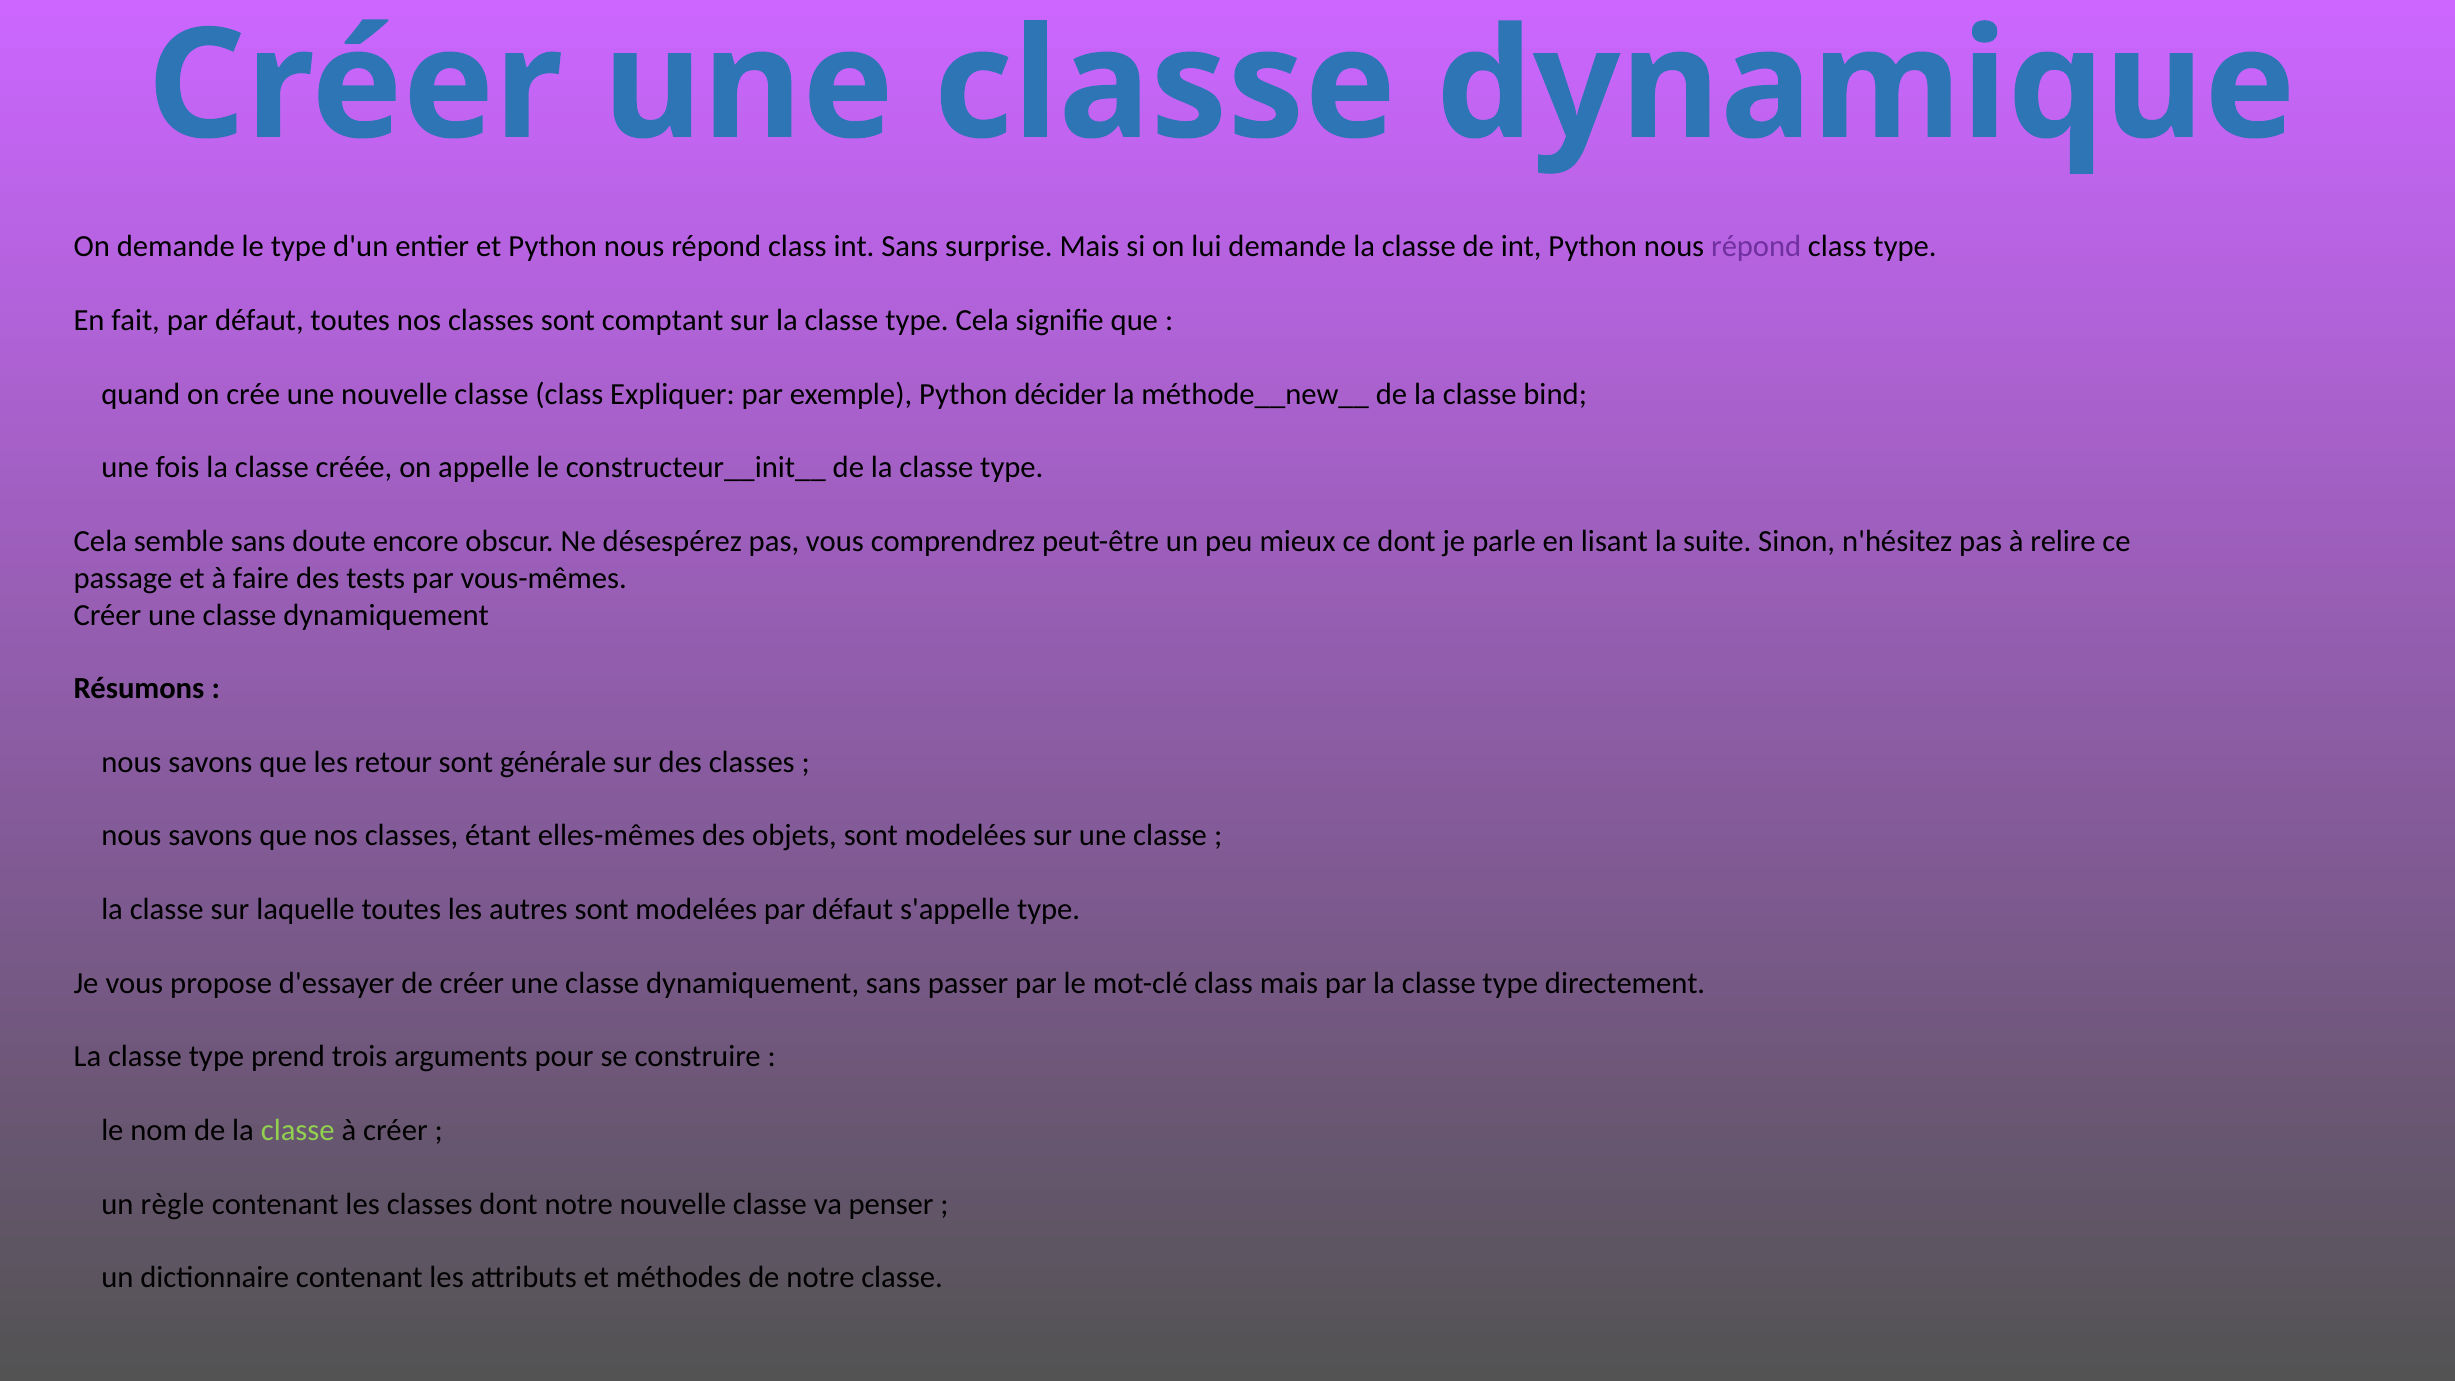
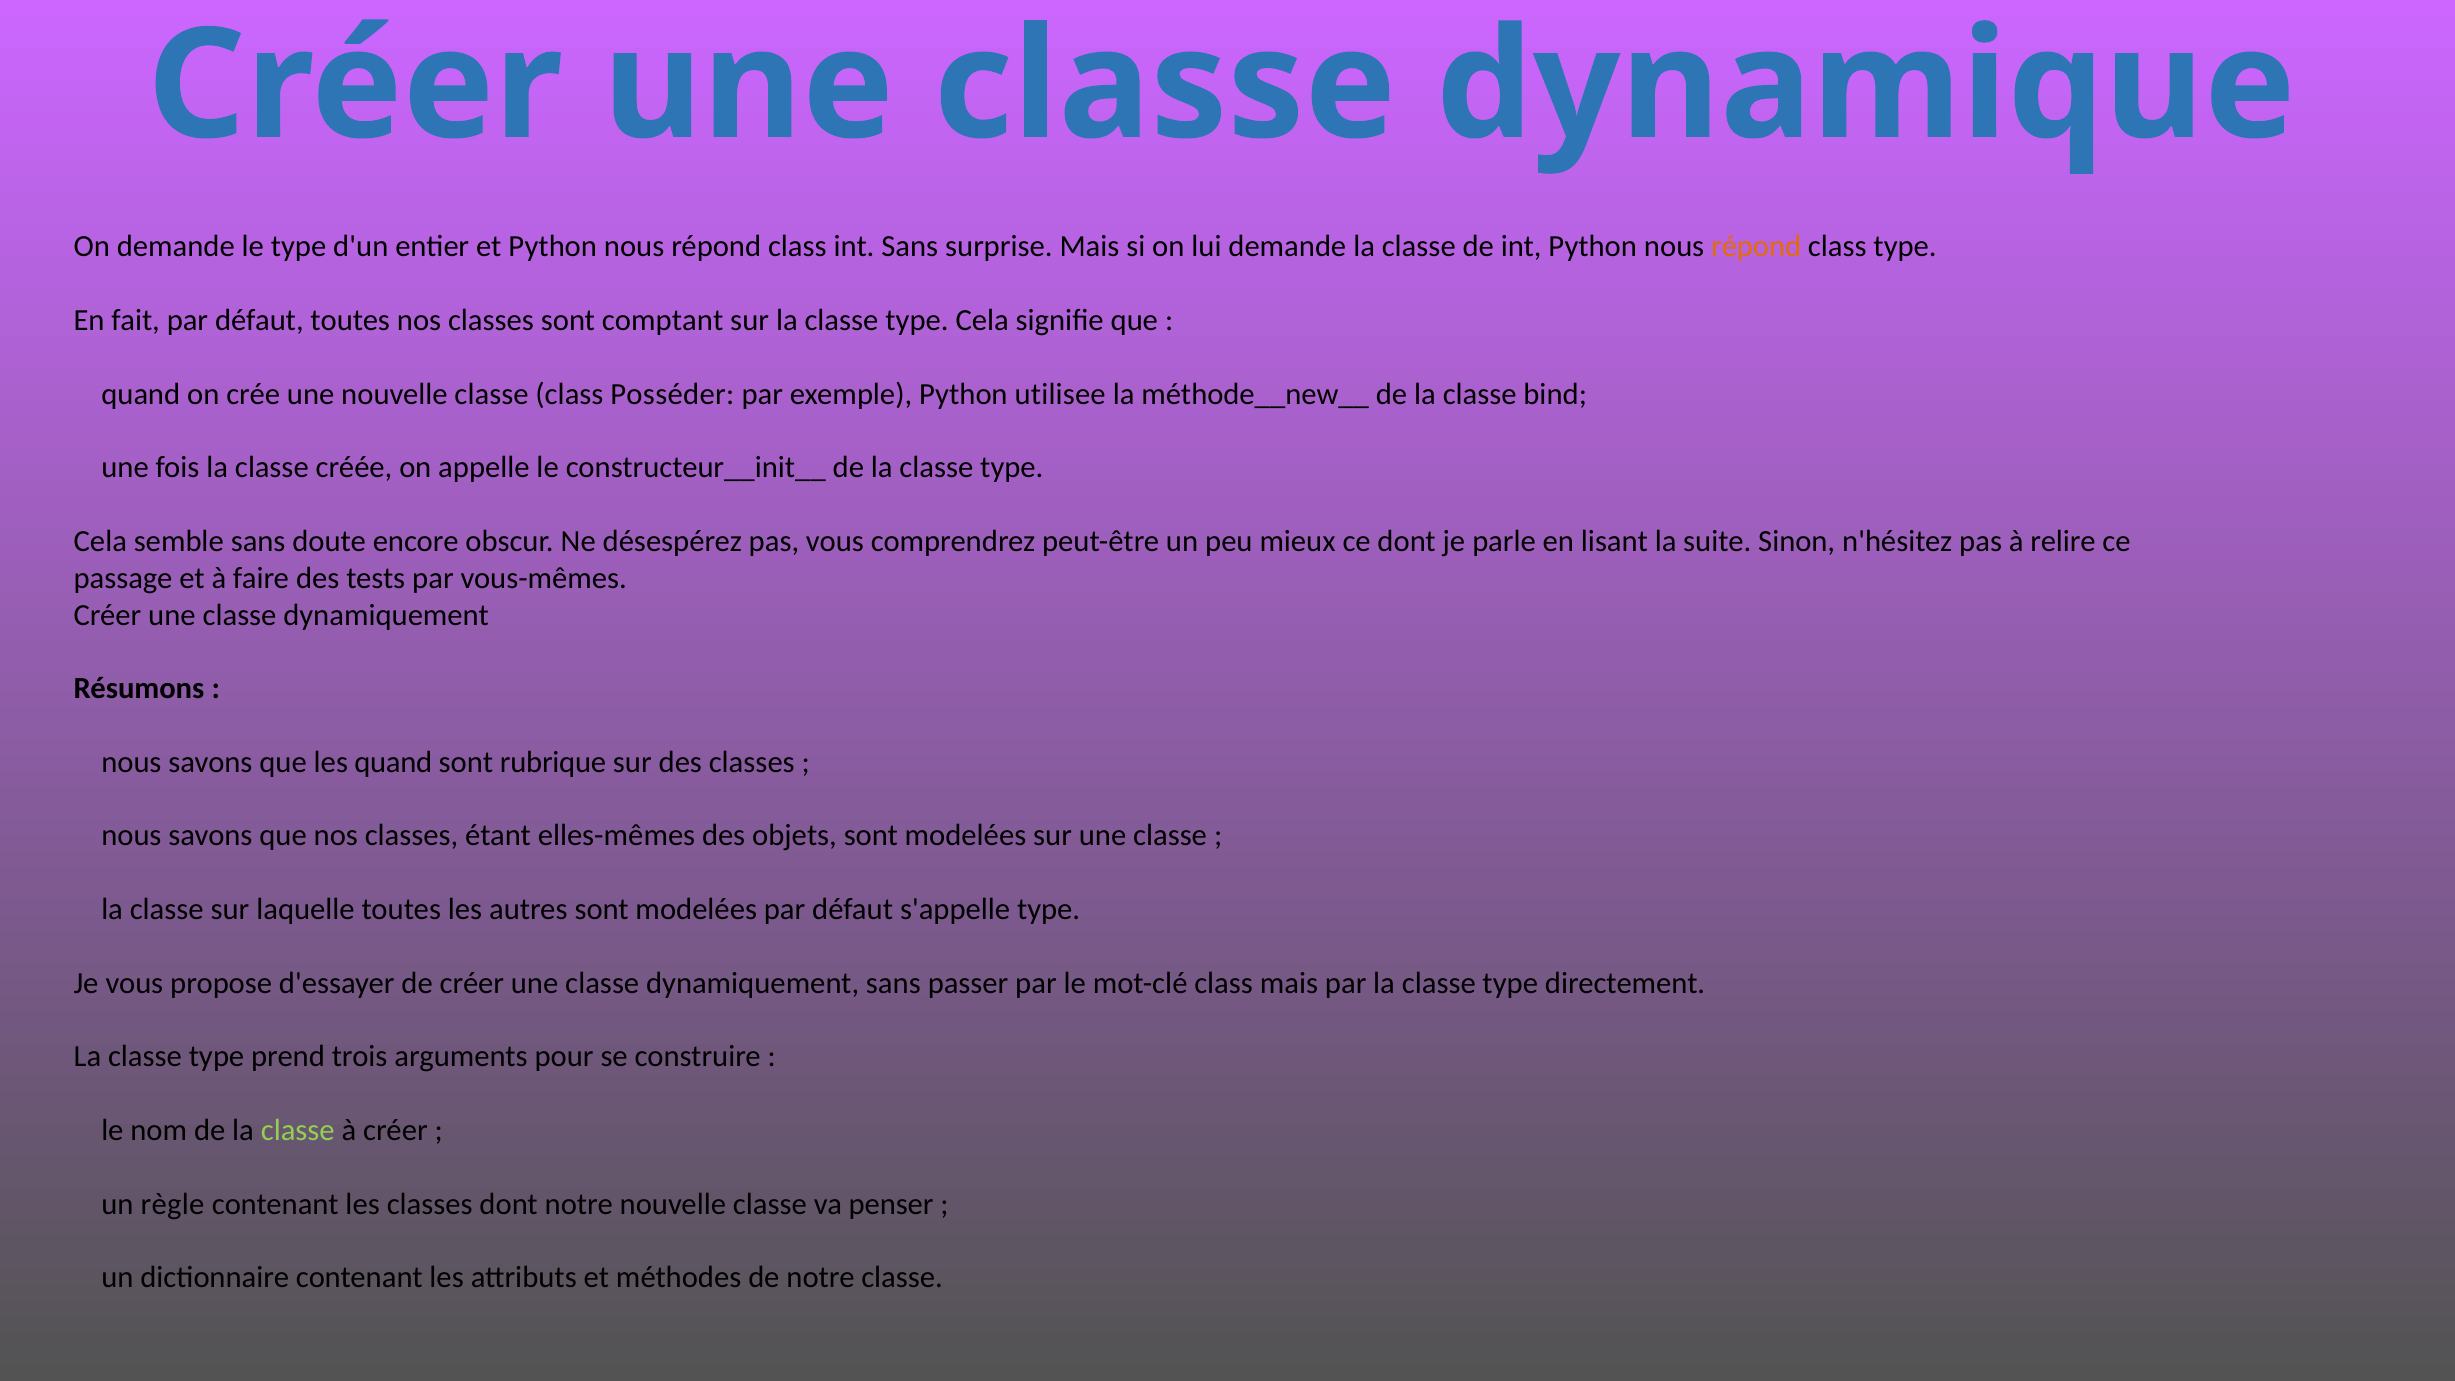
répond at (1756, 247) colour: purple -> orange
Expliquer: Expliquer -> Posséder
décider: décider -> utilisee
les retour: retour -> quand
générale: générale -> rubrique
